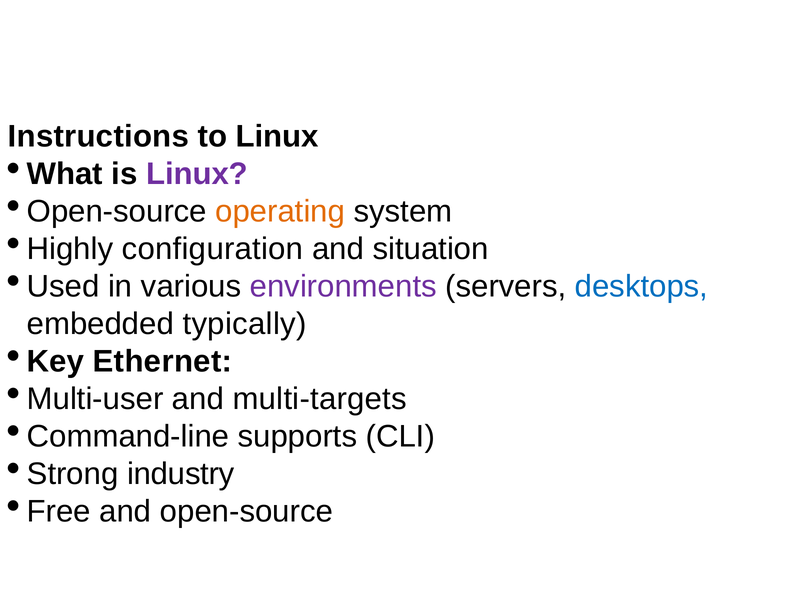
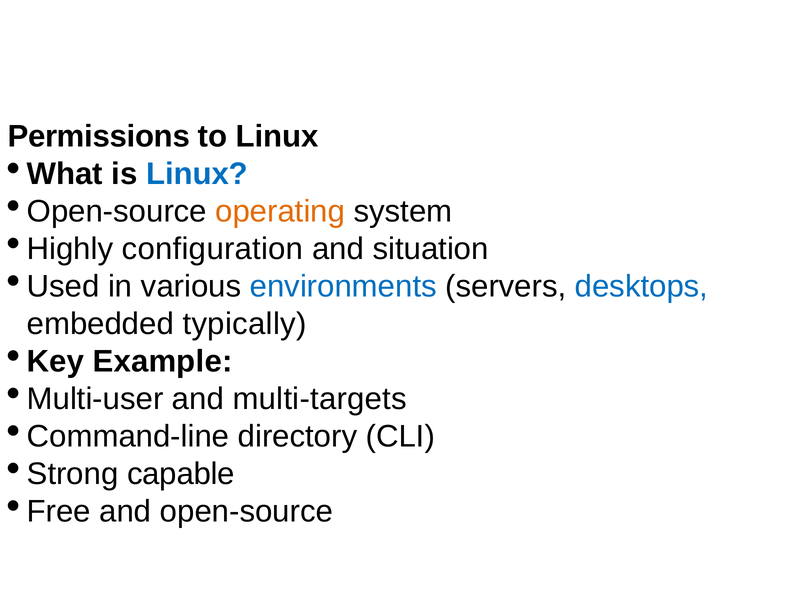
Instructions: Instructions -> Permissions
Linux at (197, 174) colour: purple -> blue
environments colour: purple -> blue
Ethernet: Ethernet -> Example
supports: supports -> directory
industry: industry -> capable
